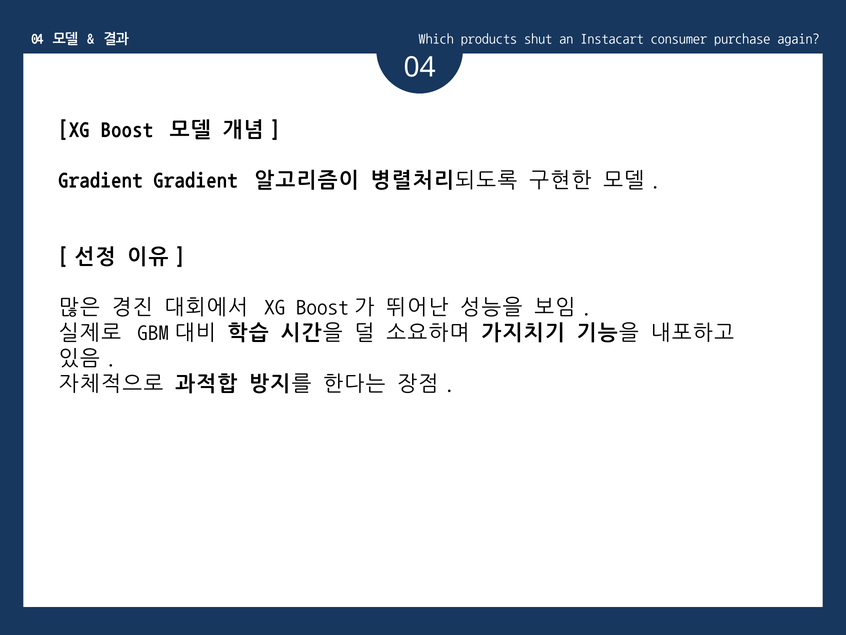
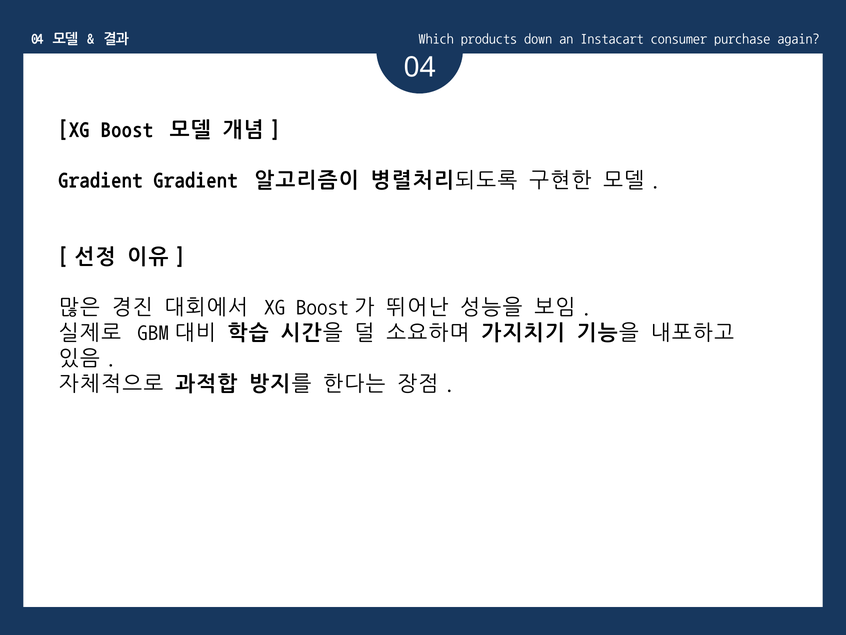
shut: shut -> down
